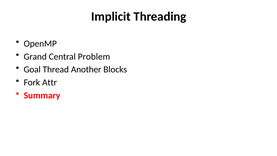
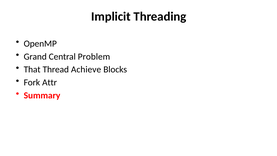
Goal: Goal -> That
Another: Another -> Achieve
